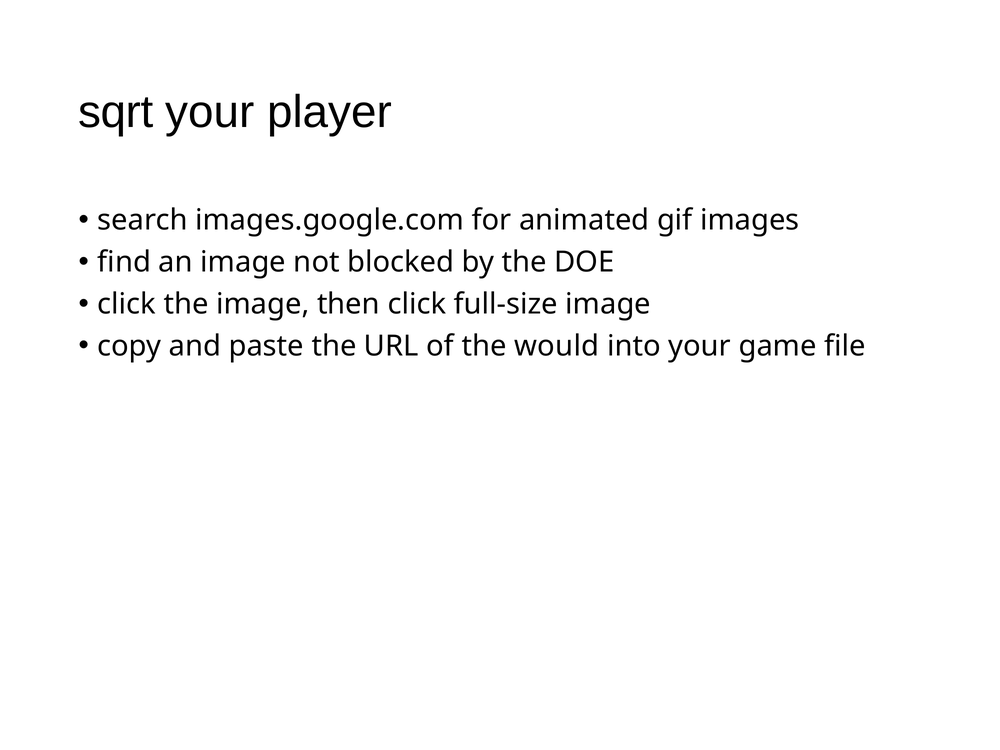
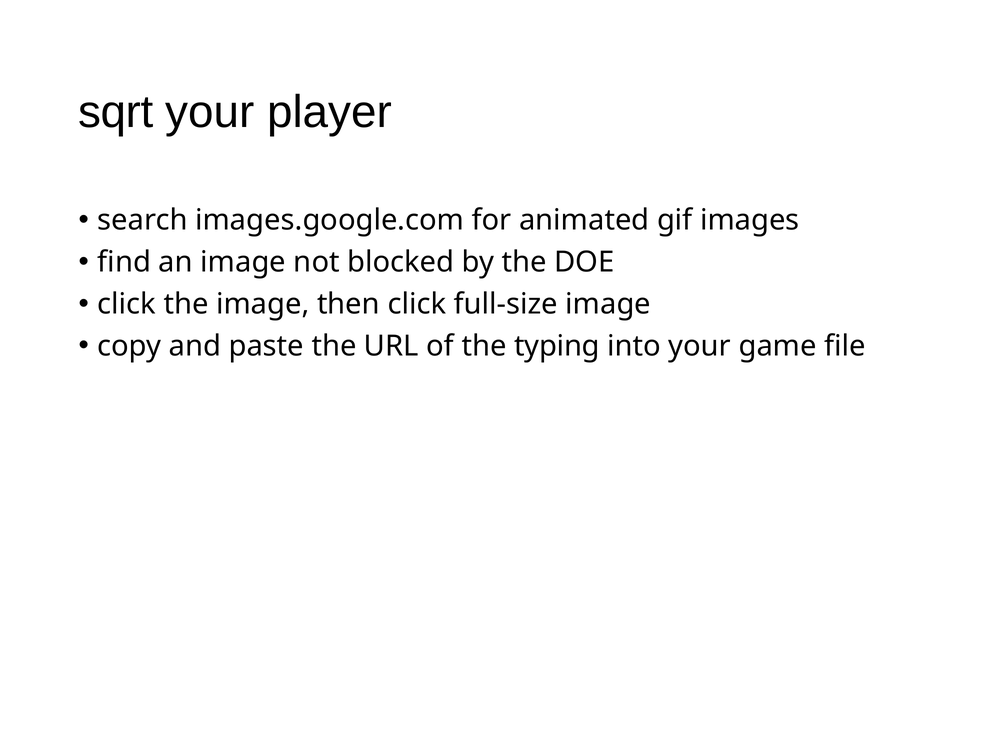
would: would -> typing
